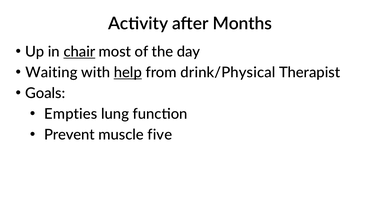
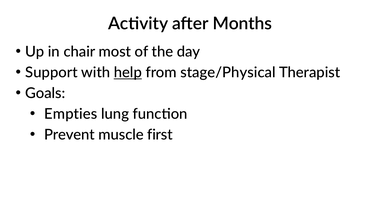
chair underline: present -> none
Waiting: Waiting -> Support
drink/Physical: drink/Physical -> stage/Physical
five: five -> first
